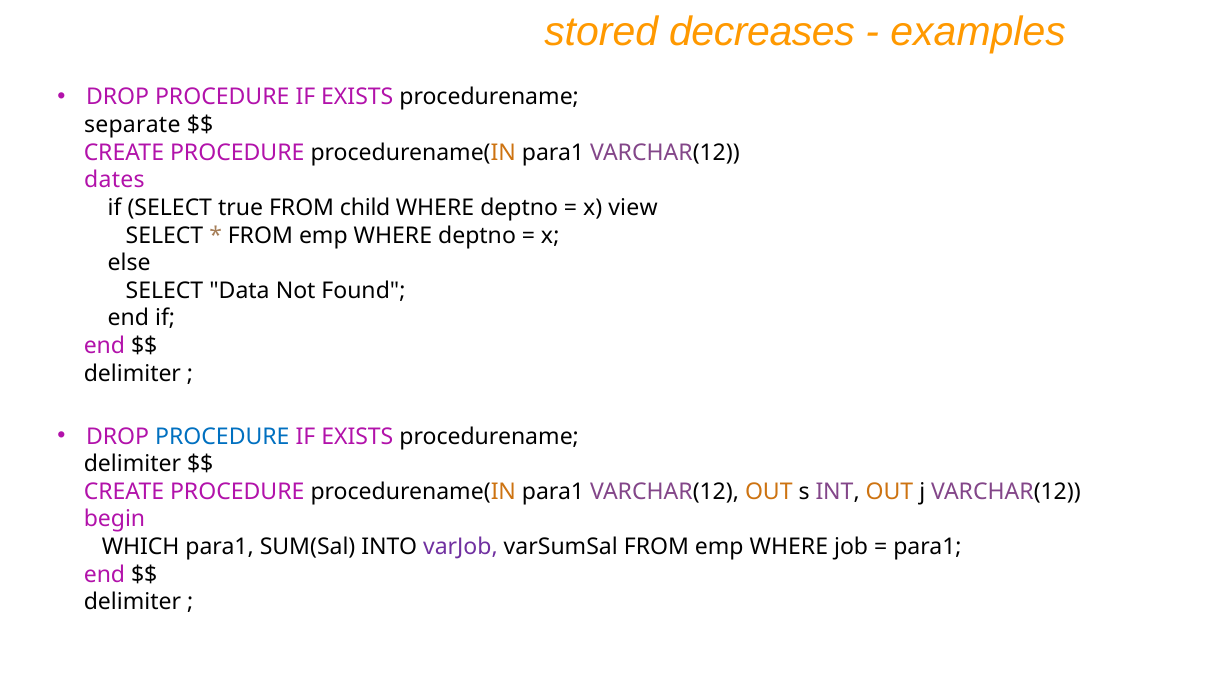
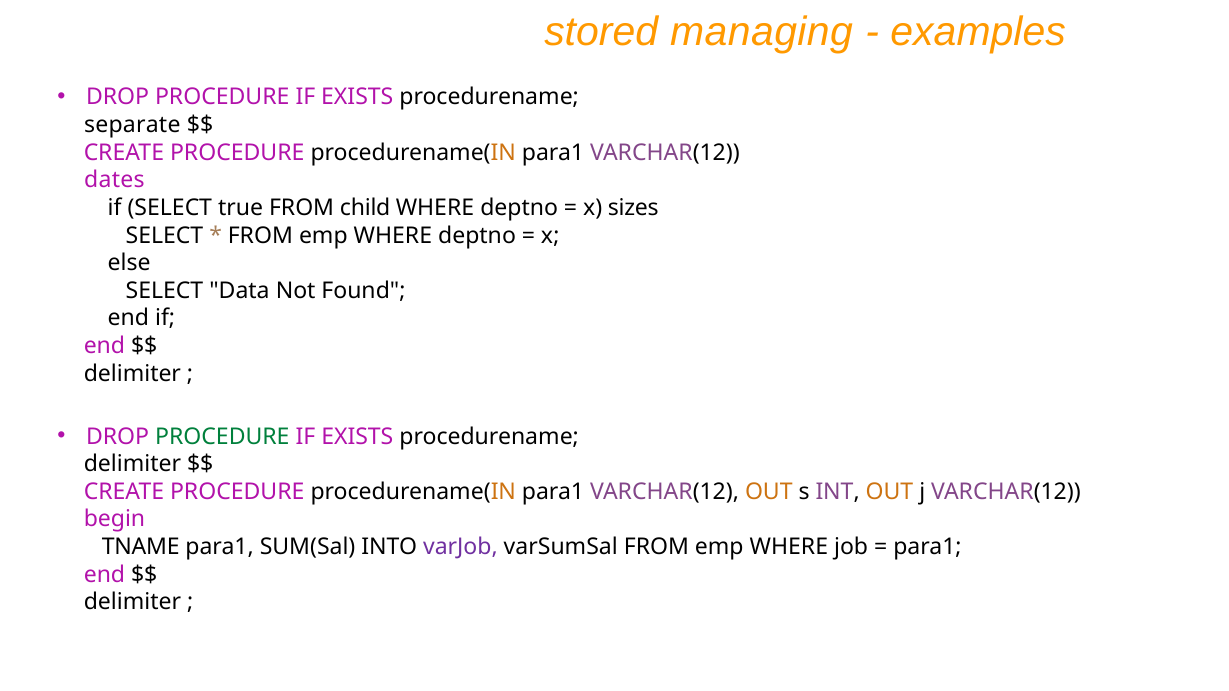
decreases: decreases -> managing
view: view -> sizes
PROCEDURE at (222, 437) colour: blue -> green
WHICH: WHICH -> TNAME
